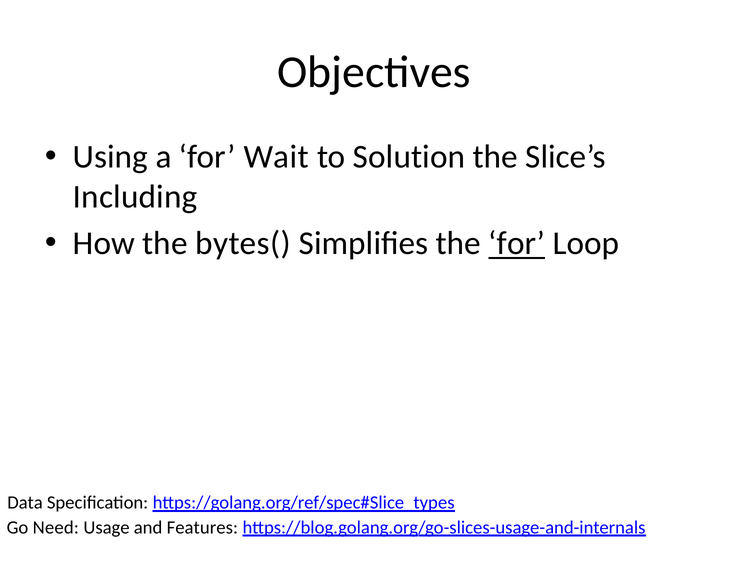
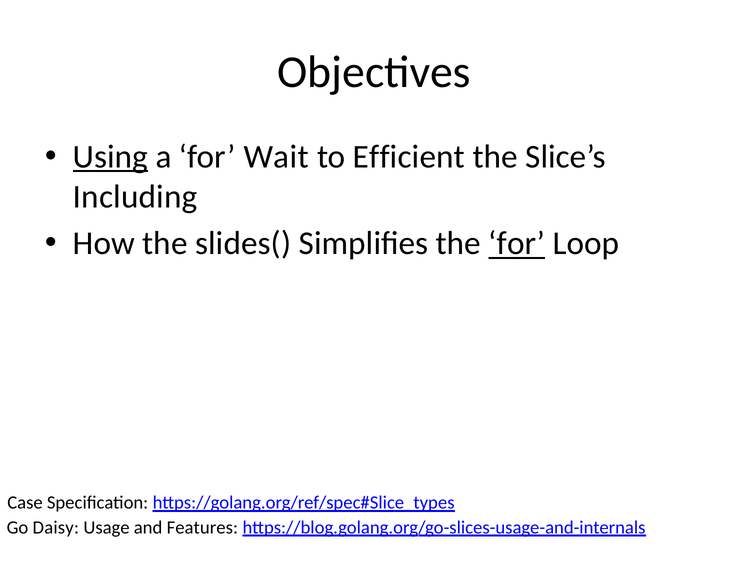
Using underline: none -> present
Solution: Solution -> Efficient
bytes(: bytes( -> slides(
Data: Data -> Case
Need: Need -> Daisy
